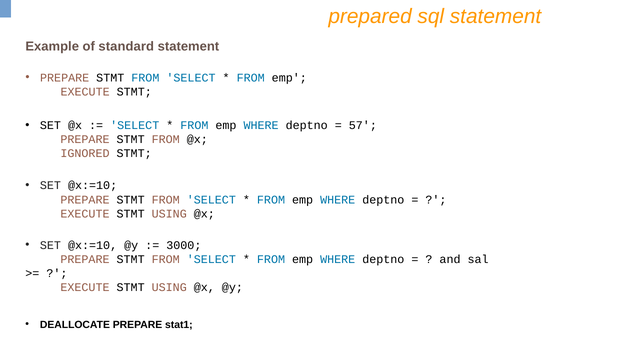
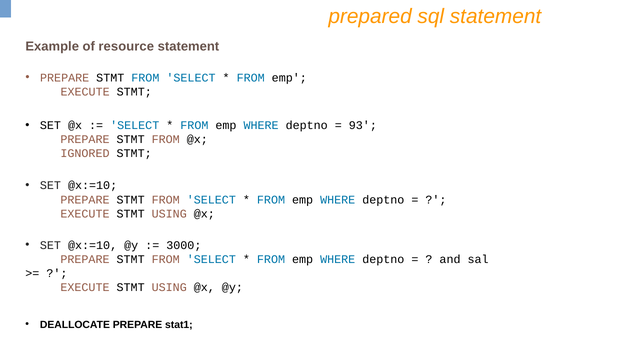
standard: standard -> resource
57: 57 -> 93
